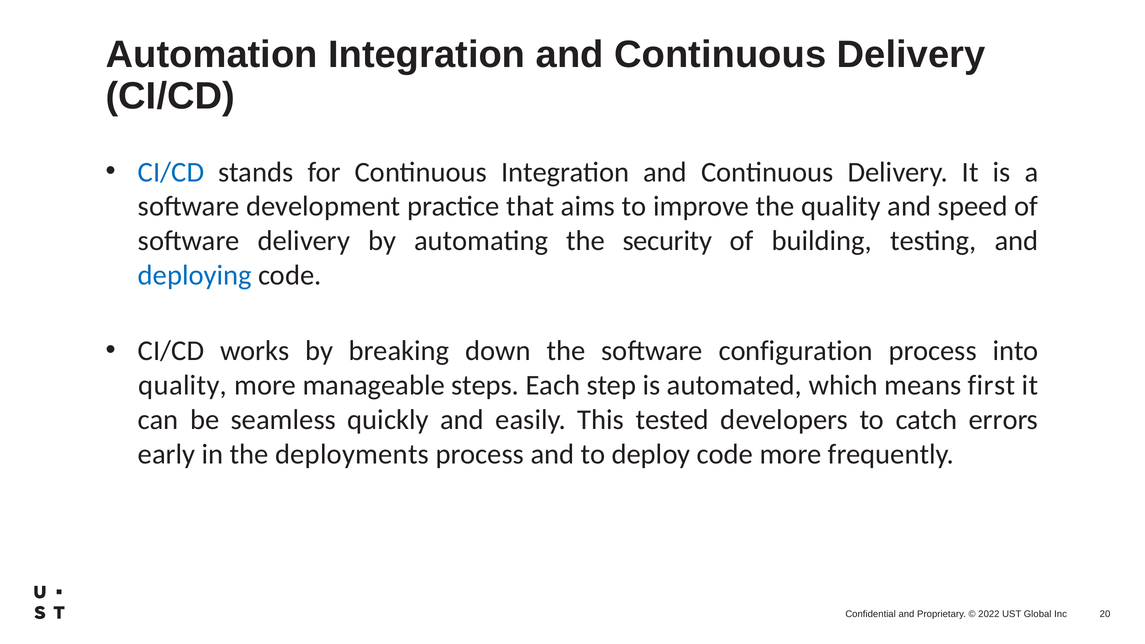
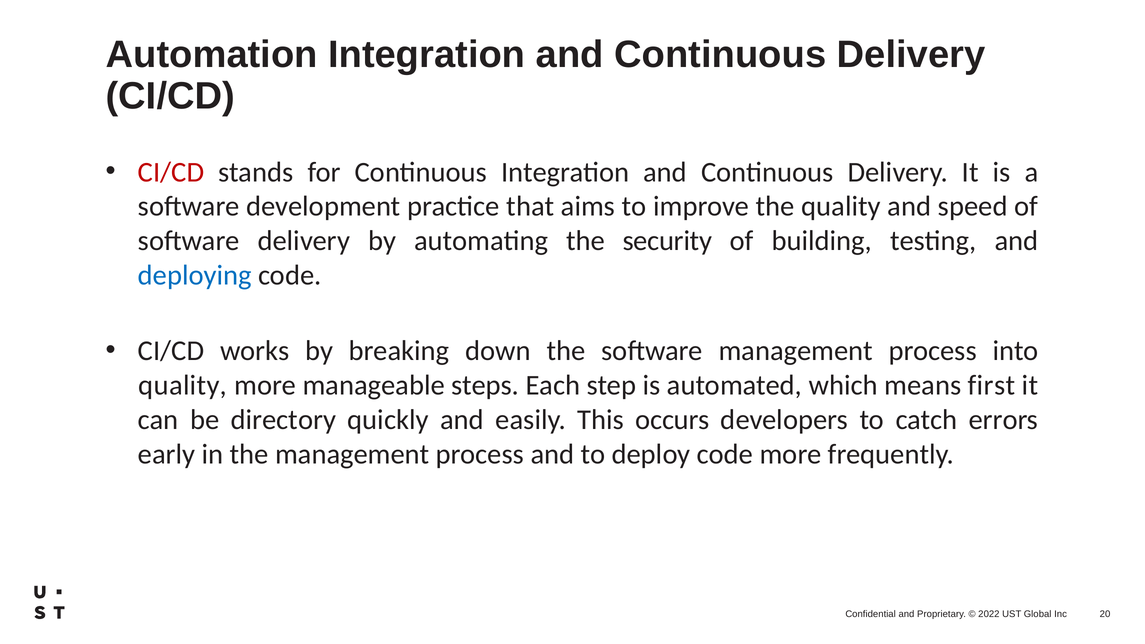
CI/CD at (171, 172) colour: blue -> red
software configuration: configuration -> management
seamless: seamless -> directory
tested: tested -> occurs
the deployments: deployments -> management
